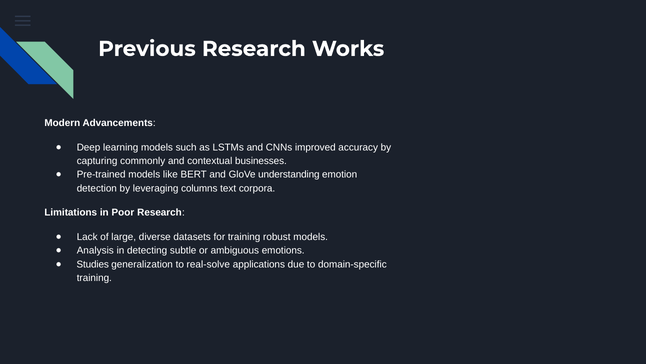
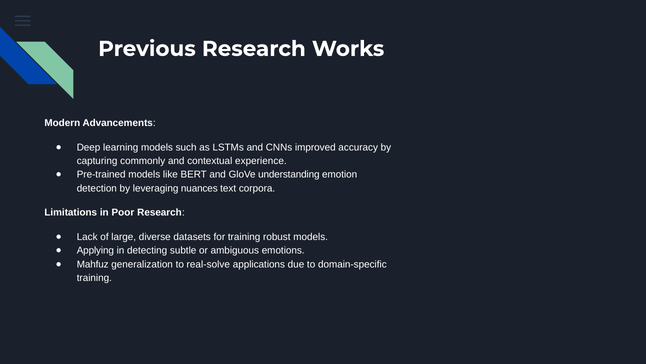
businesses: businesses -> experience
columns: columns -> nuances
Analysis: Analysis -> Applying
Studies: Studies -> Mahfuz
